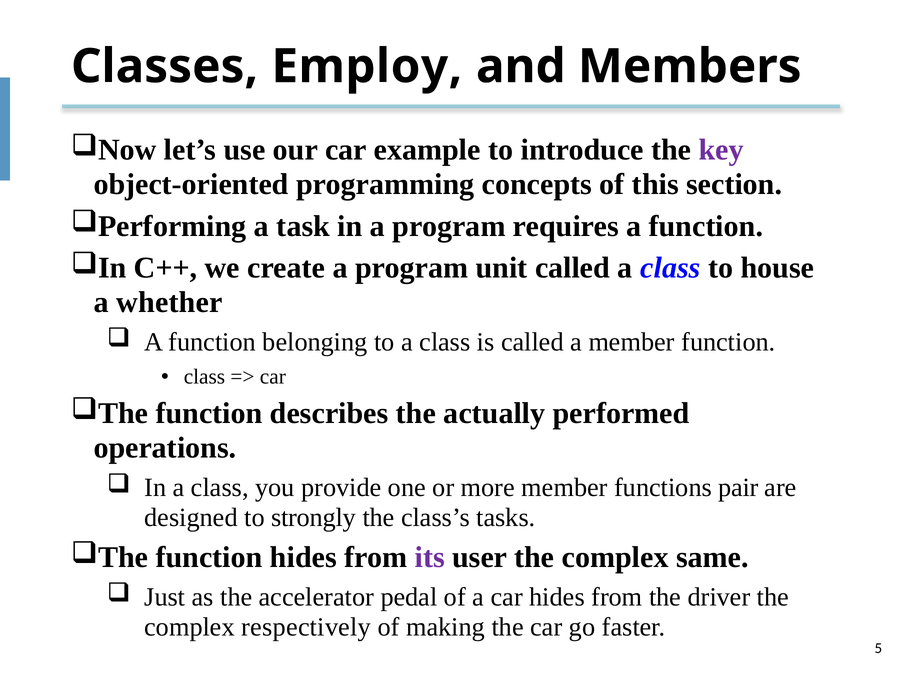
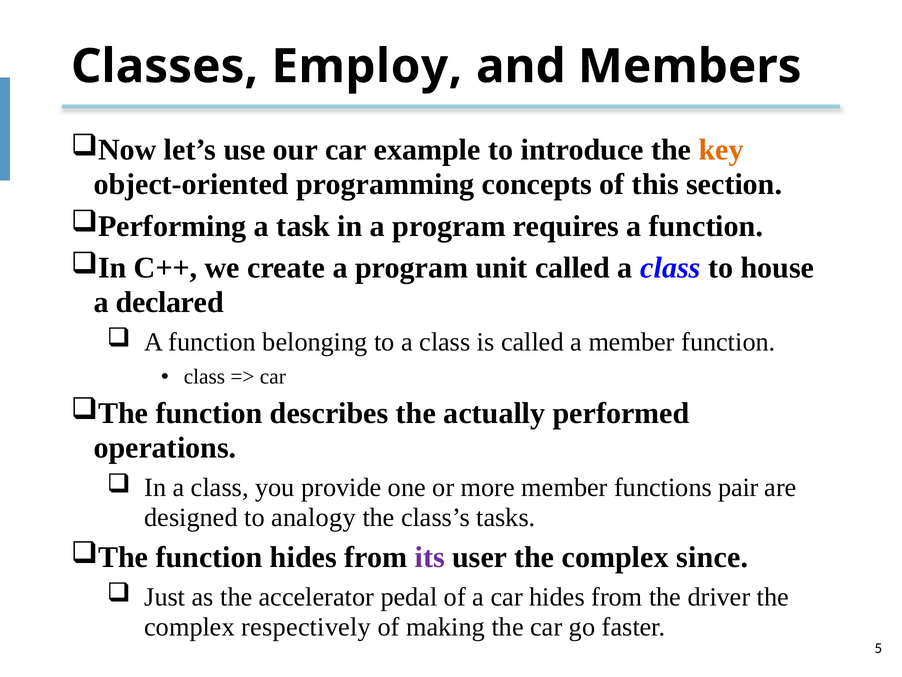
key colour: purple -> orange
whether: whether -> declared
strongly: strongly -> analogy
same: same -> since
